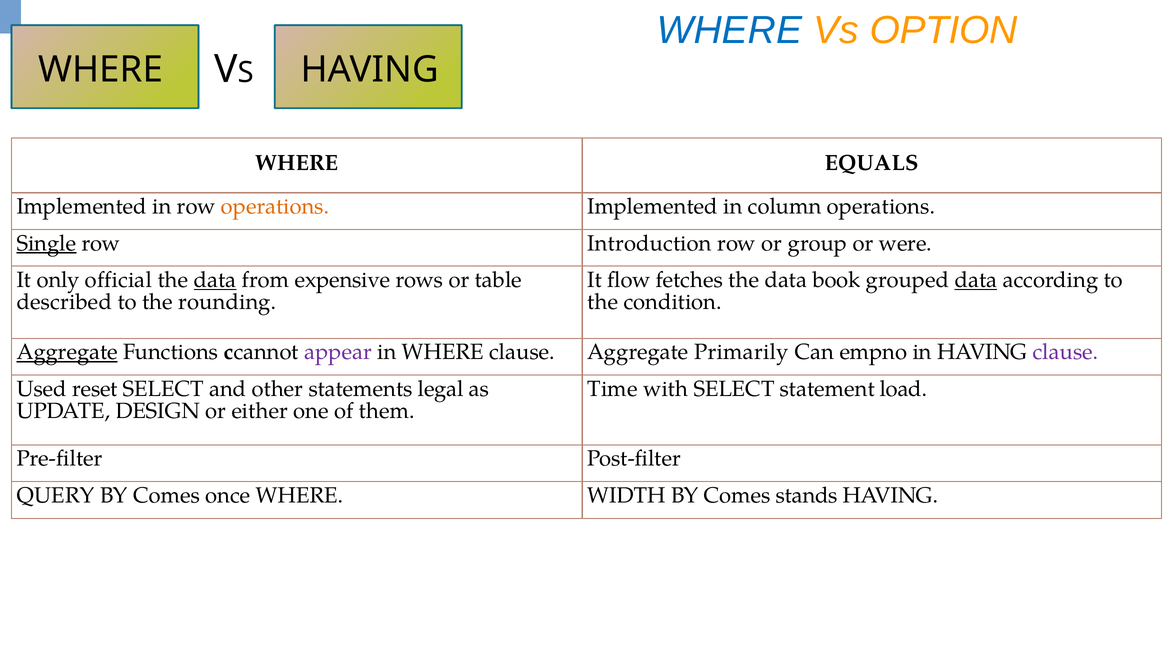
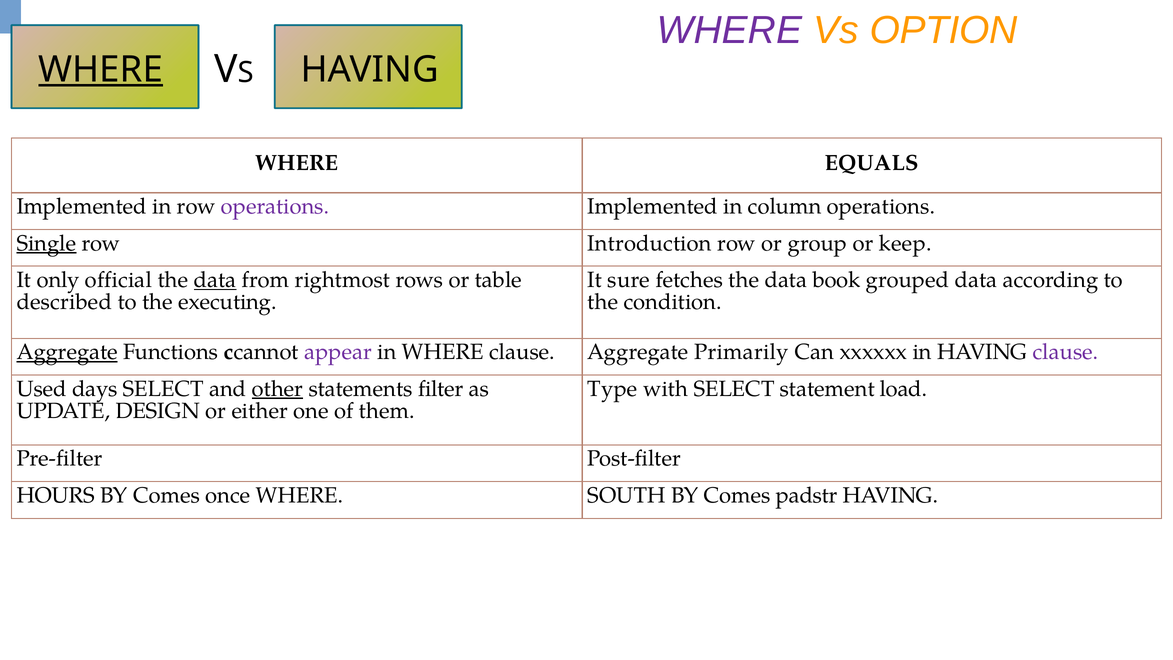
WHERE at (729, 31) colour: blue -> purple
WHERE at (101, 70) underline: none -> present
operations at (275, 207) colour: orange -> purple
were: were -> keep
expensive: expensive -> rightmost
flow: flow -> sure
data at (976, 280) underline: present -> none
rounding: rounding -> executing
empno: empno -> xxxxxx
reset: reset -> days
other underline: none -> present
legal: legal -> filter
Time: Time -> Type
QUERY: QUERY -> HOURS
WIDTH: WIDTH -> SOUTH
stands: stands -> padstr
